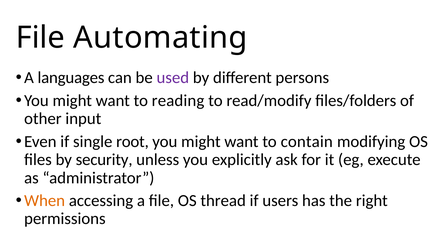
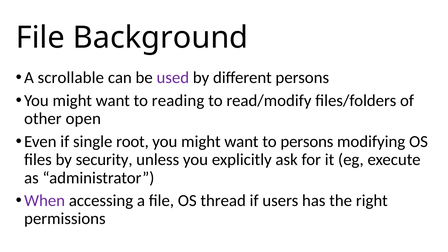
Automating: Automating -> Background
languages: languages -> scrollable
input: input -> open
to contain: contain -> persons
When colour: orange -> purple
